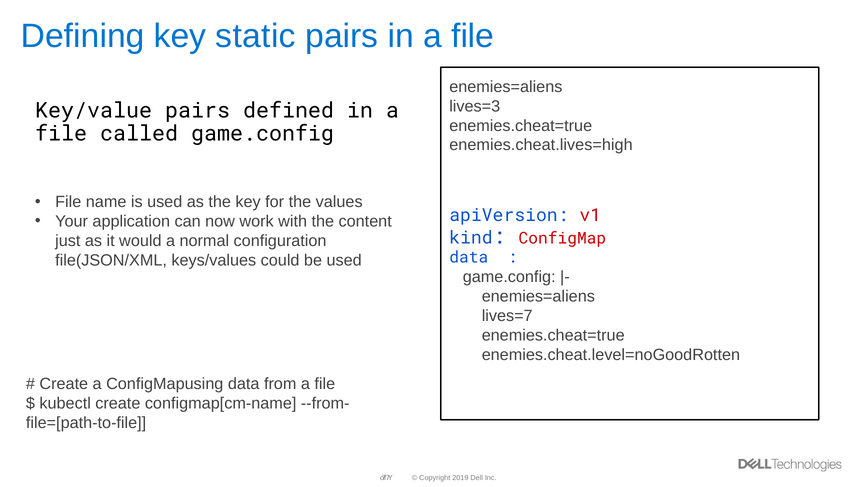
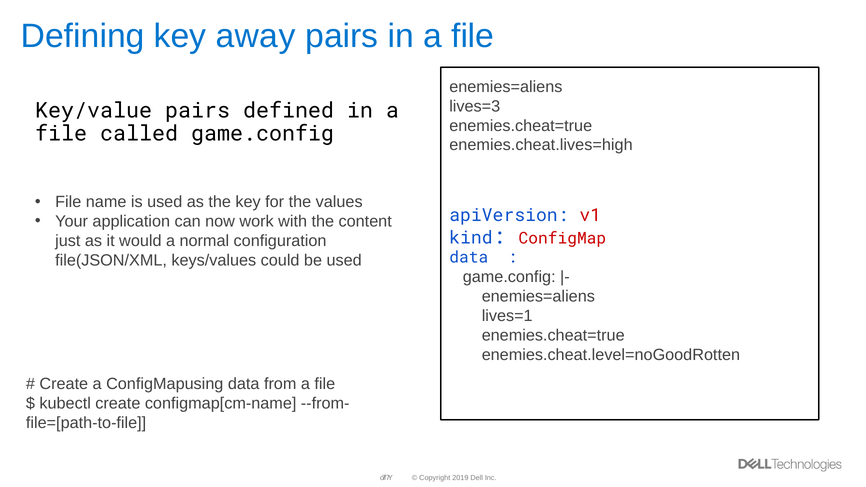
static: static -> away
lives=7: lives=7 -> lives=1
